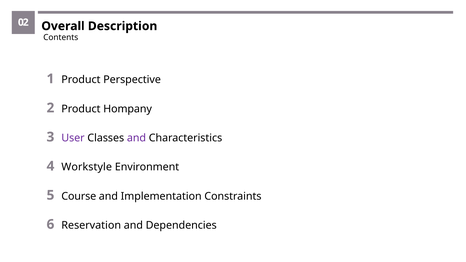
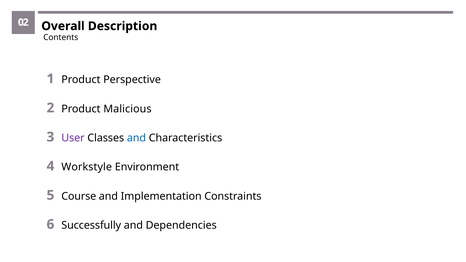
Hompany: Hompany -> Malicious
and at (136, 138) colour: purple -> blue
Reservation: Reservation -> Successfully
